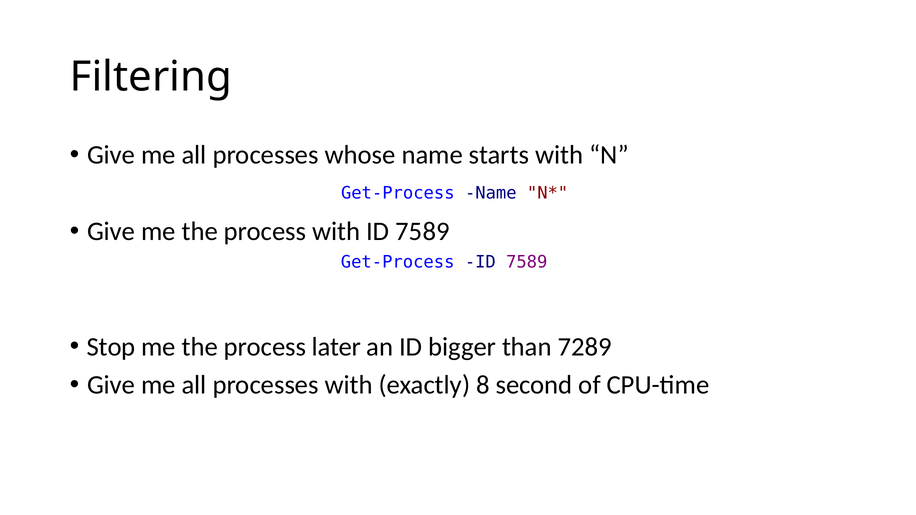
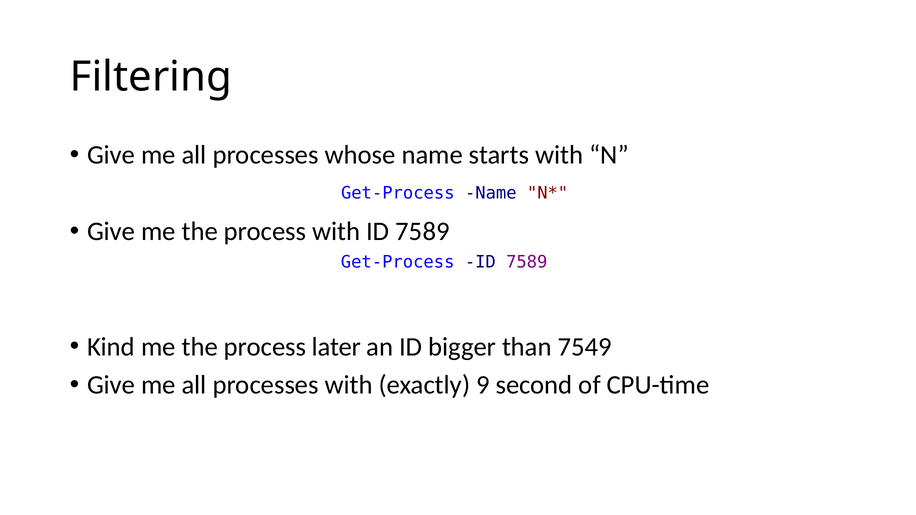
Stop: Stop -> Kind
7289: 7289 -> 7549
8: 8 -> 9
